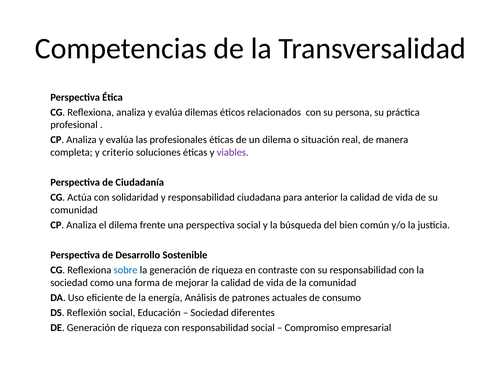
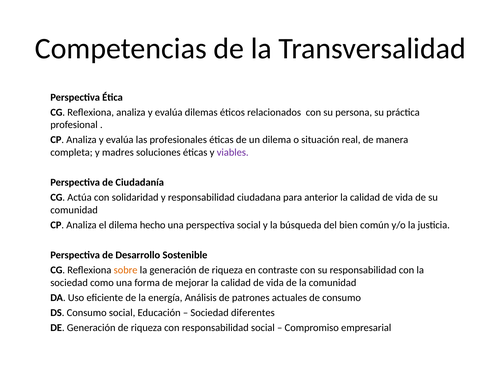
criterio: criterio -> madres
frente: frente -> hecho
sobre colour: blue -> orange
DS Reflexión: Reflexión -> Consumo
